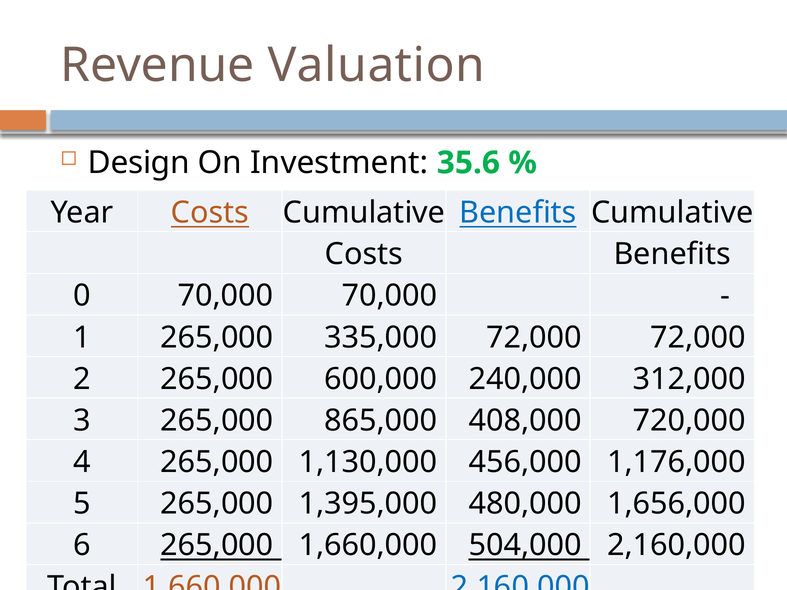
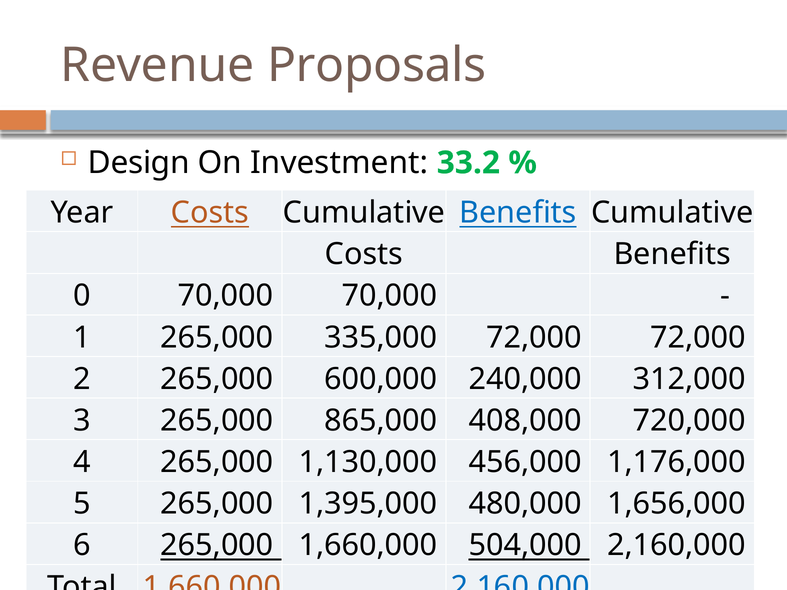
Valuation: Valuation -> Proposals
35.6: 35.6 -> 33.2
